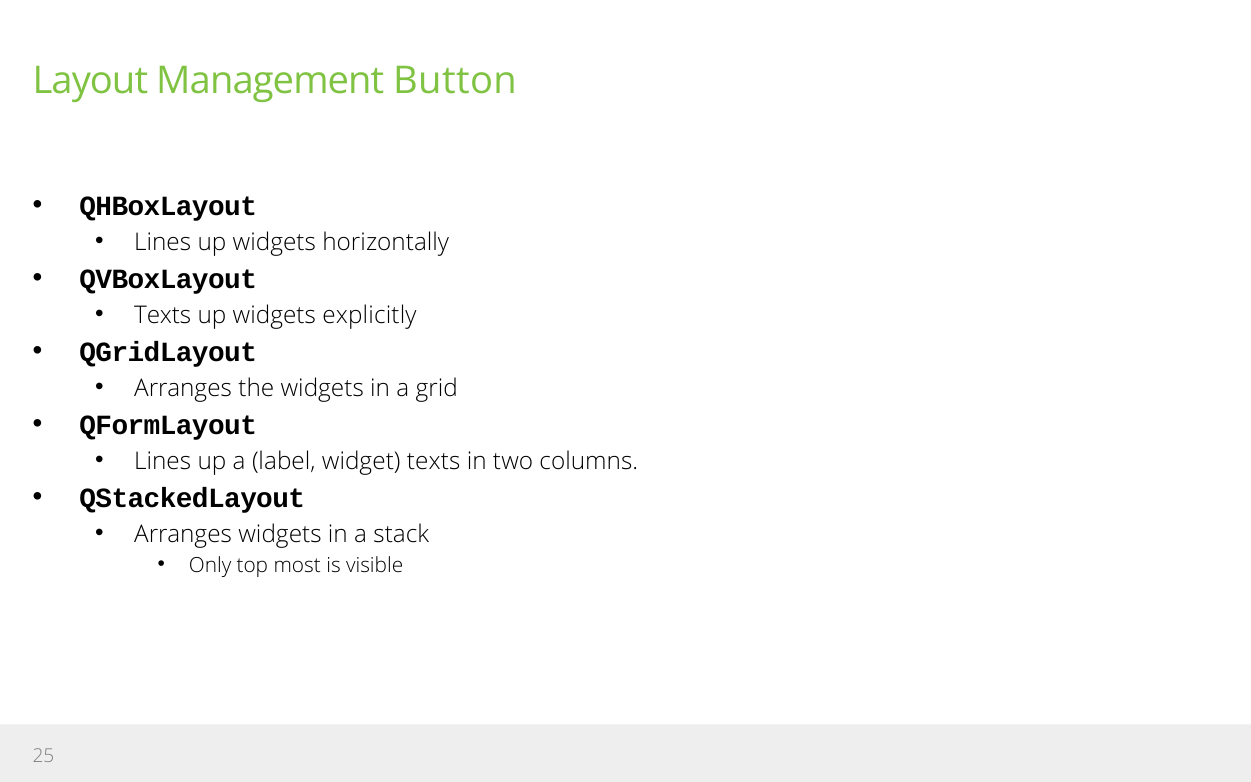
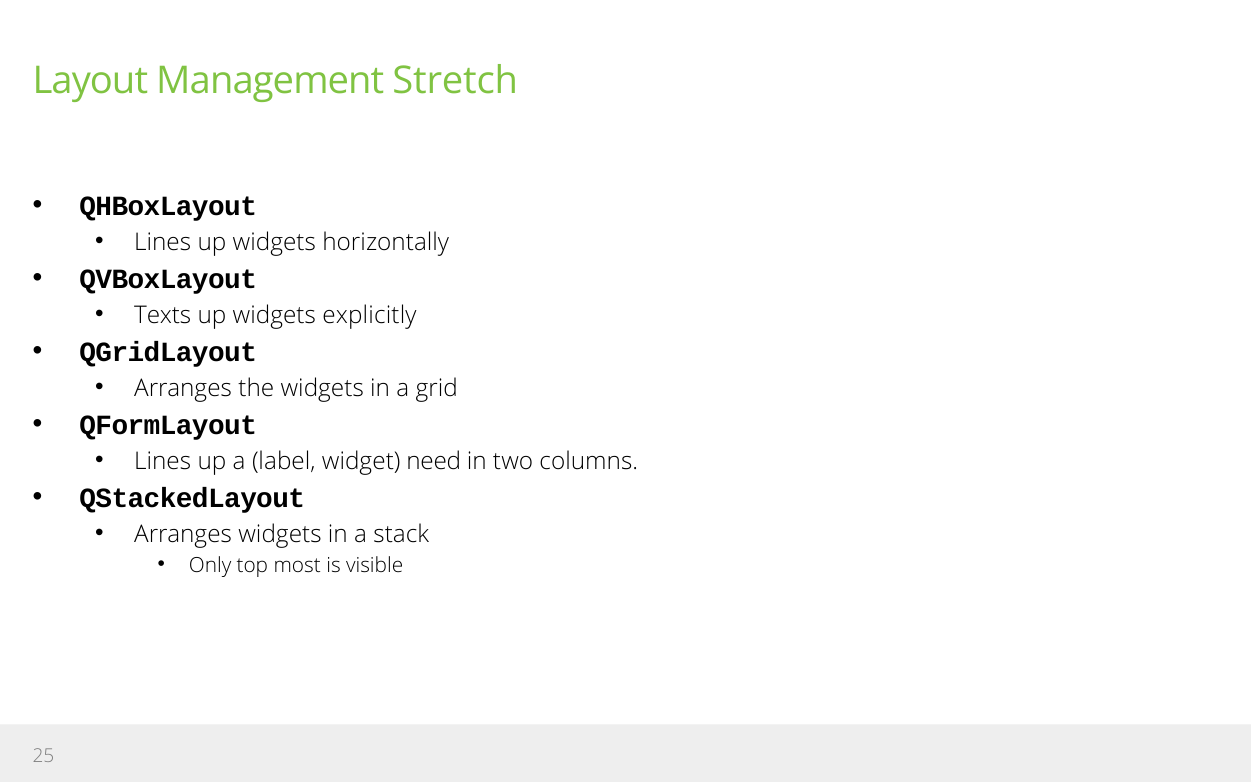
Button: Button -> Stretch
widget texts: texts -> need
